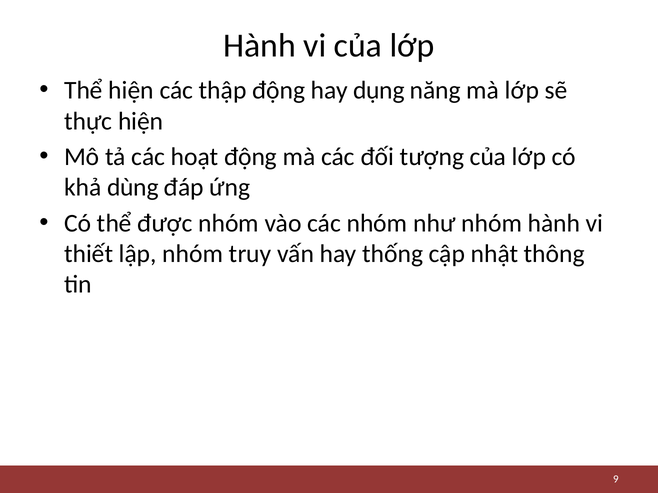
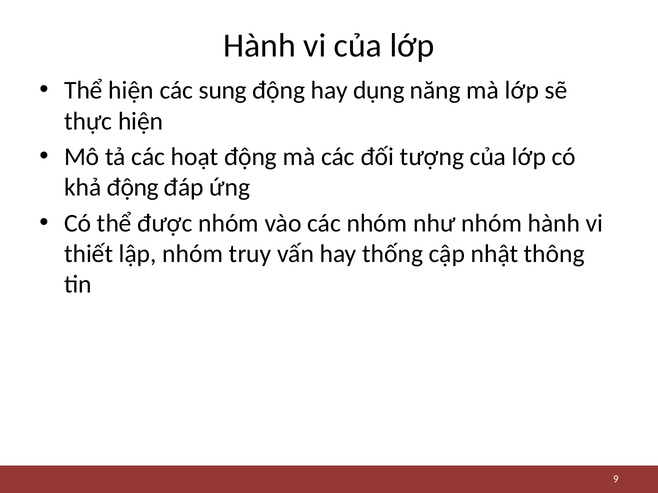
thập: thập -> sung
khả dùng: dùng -> động
